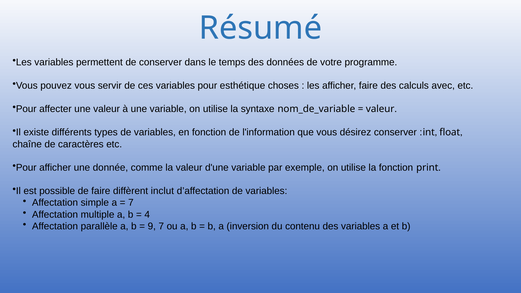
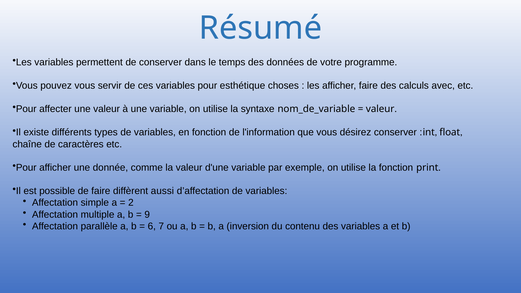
inclut: inclut -> aussi
7 at (131, 203): 7 -> 2
4: 4 -> 9
9: 9 -> 6
